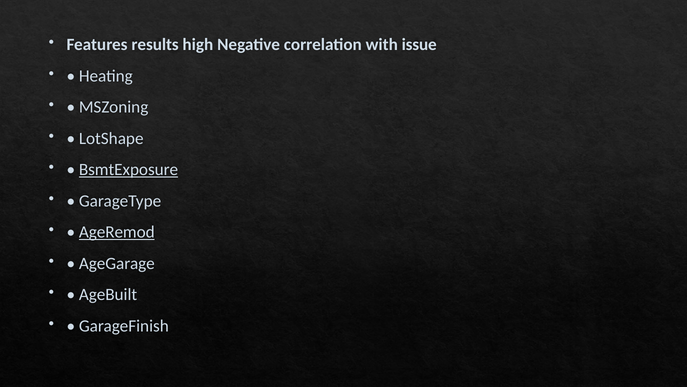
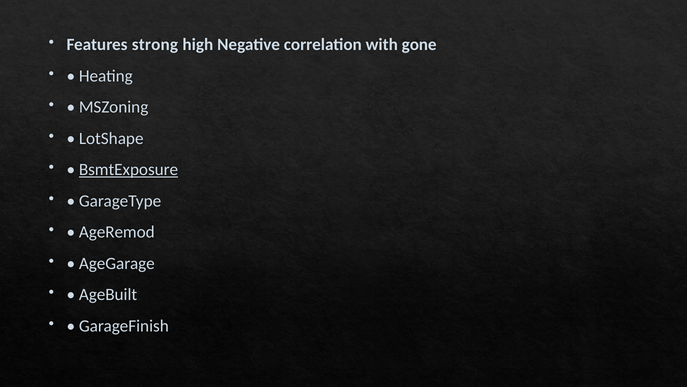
results: results -> strong
issue: issue -> gone
AgeRemod underline: present -> none
